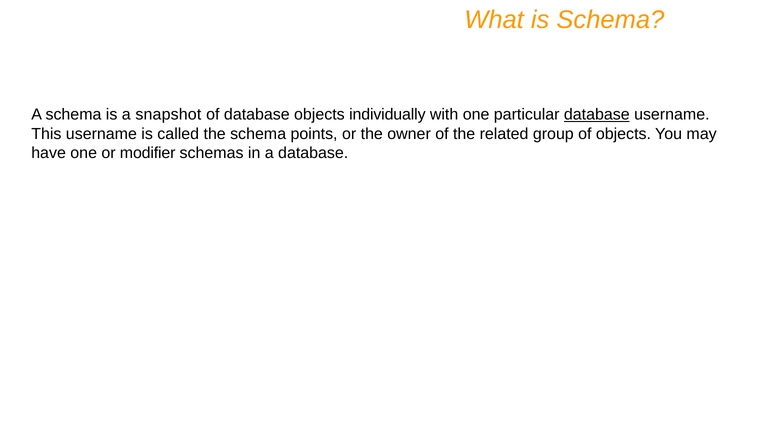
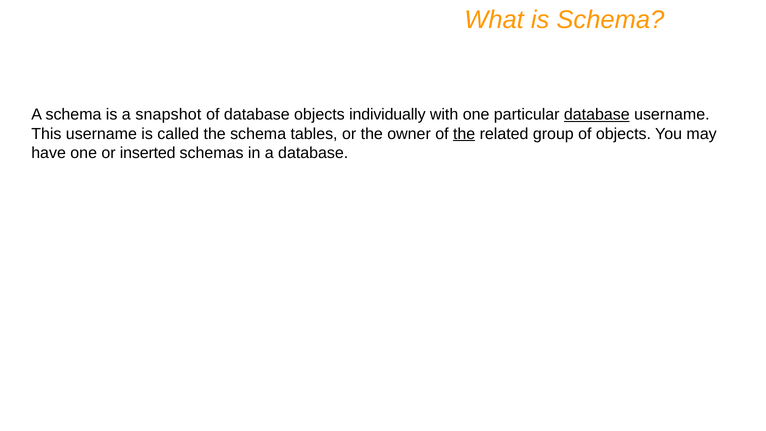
points: points -> tables
the at (464, 134) underline: none -> present
modifier: modifier -> inserted
